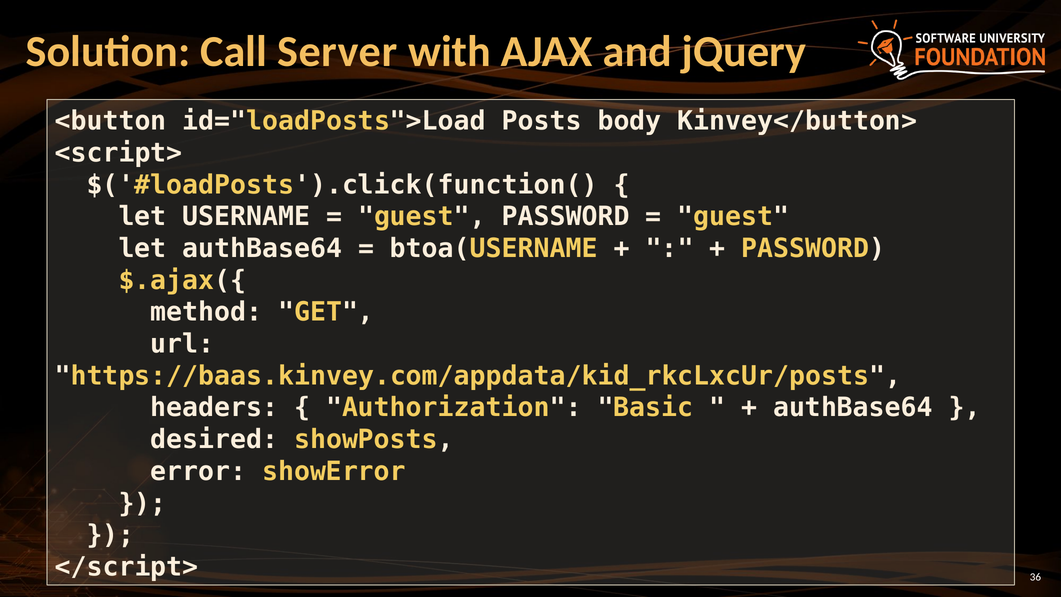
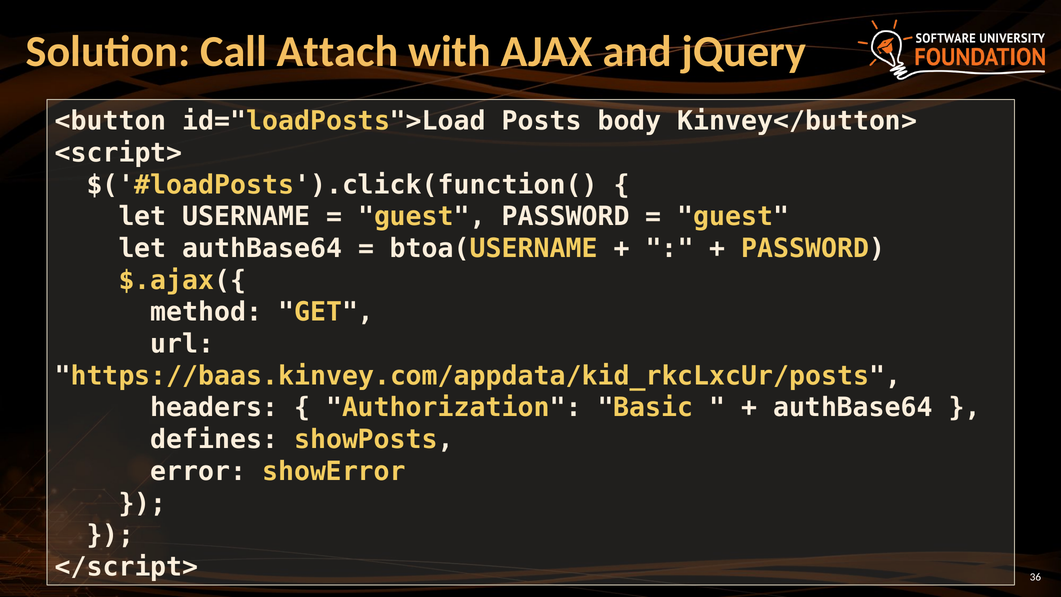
Server: Server -> Attach
desired: desired -> defines
